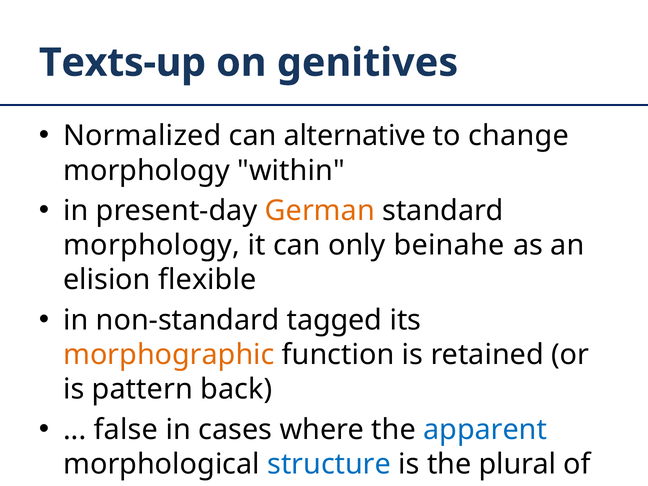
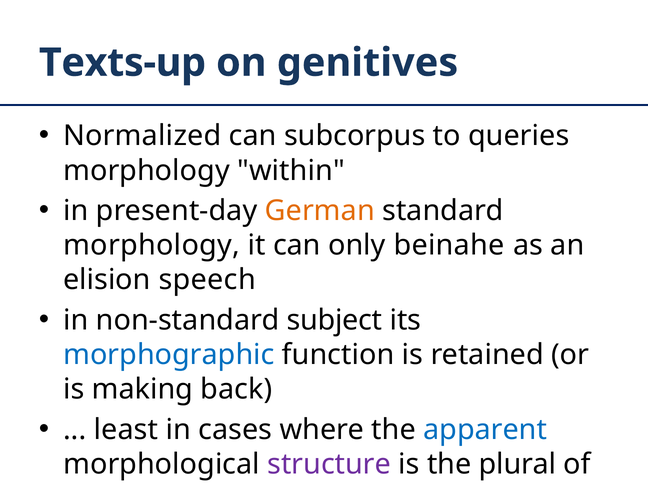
alternative: alternative -> subcorpus
change: change -> queries
flexible: flexible -> speech
tagged: tagged -> subject
morphographic colour: orange -> blue
pattern: pattern -> making
false: false -> least
structure colour: blue -> purple
